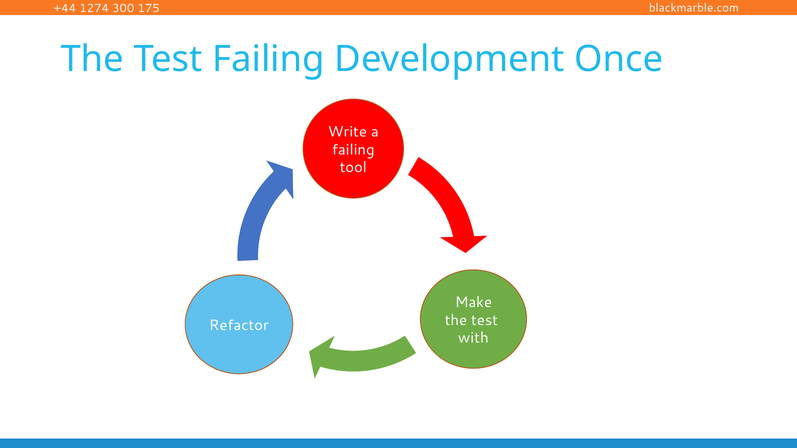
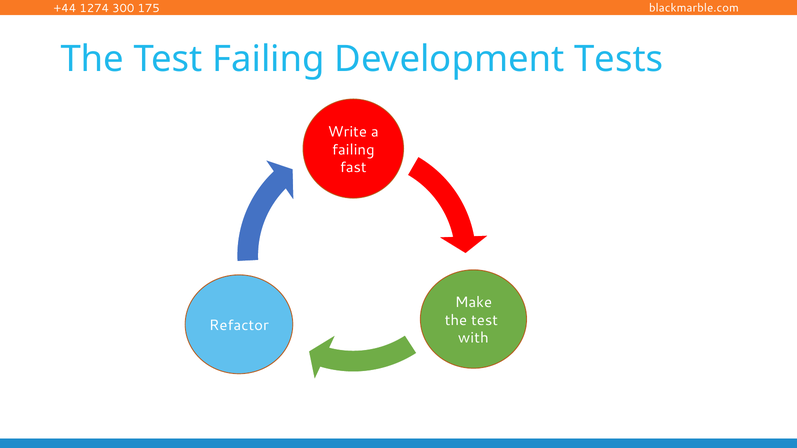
Once: Once -> Tests
tool: tool -> fast
